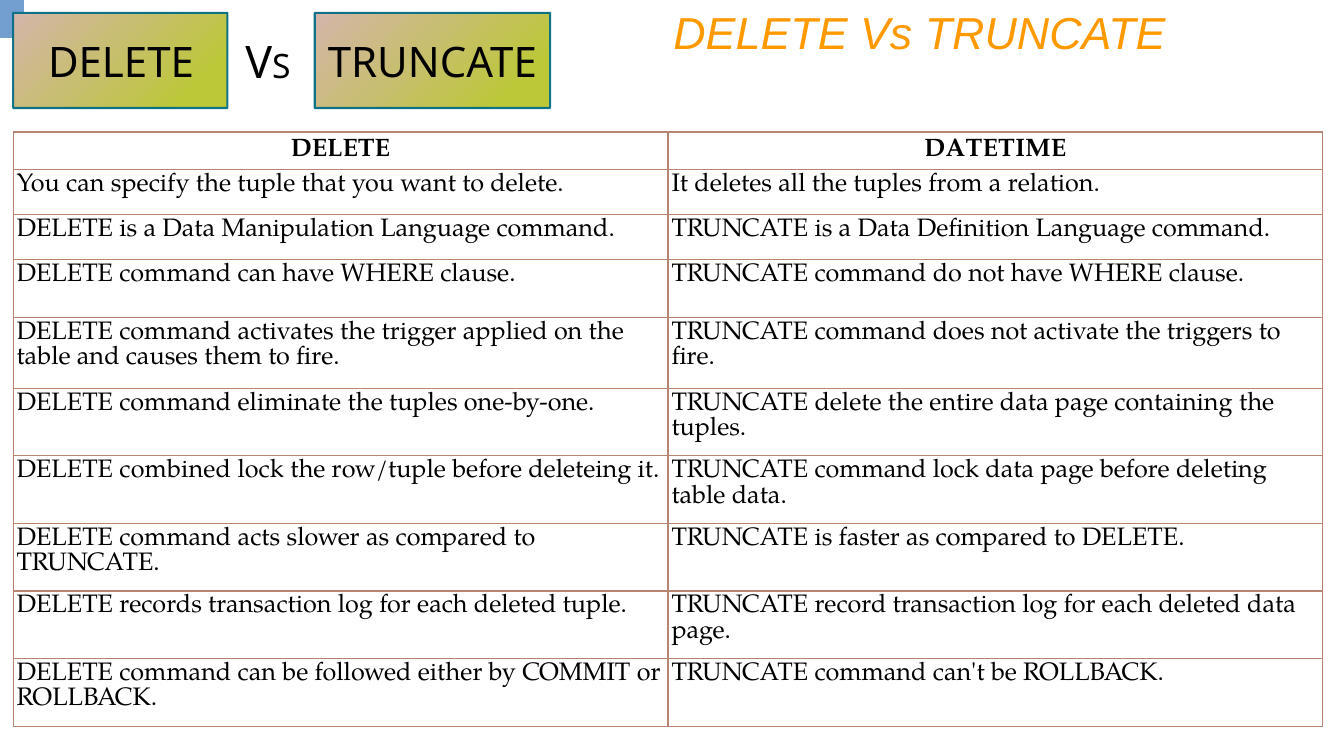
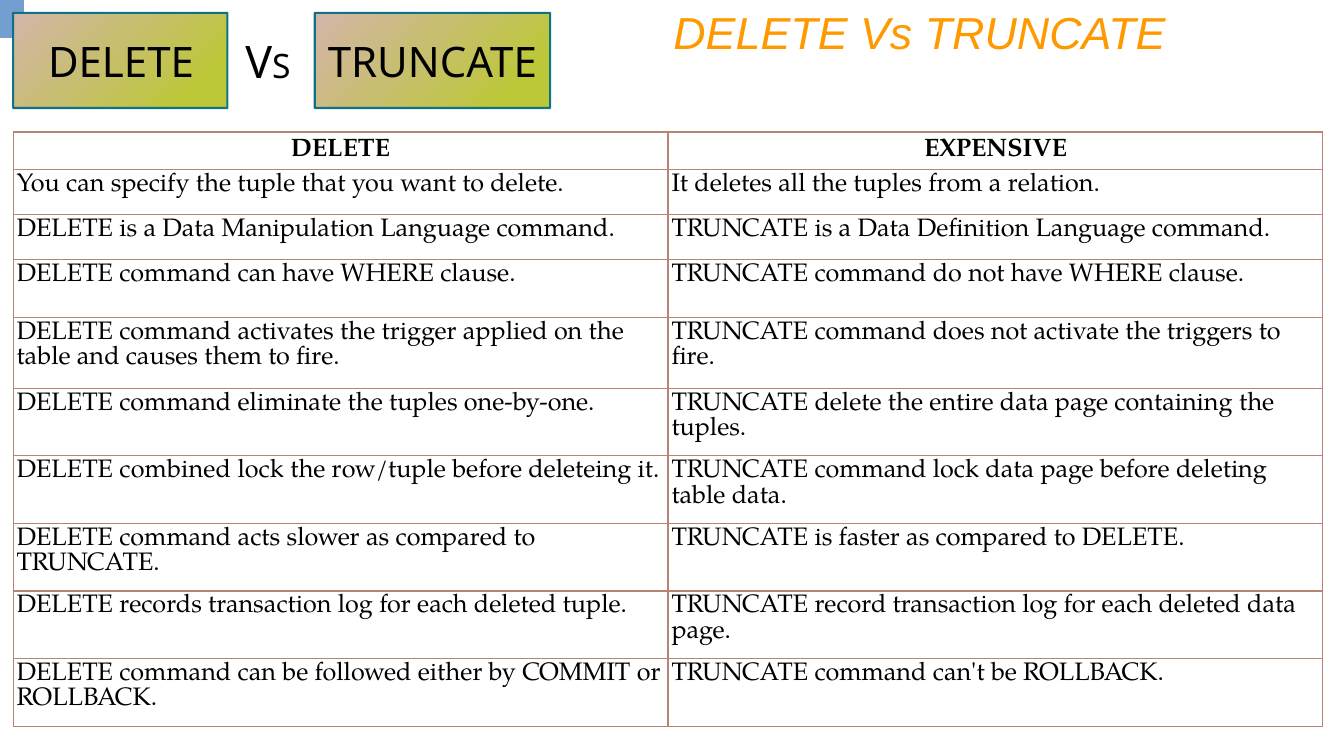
DATETIME: DATETIME -> EXPENSIVE
